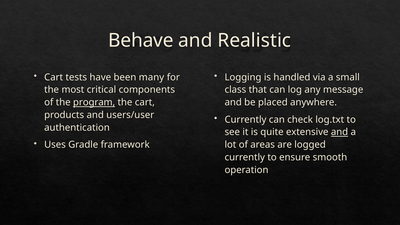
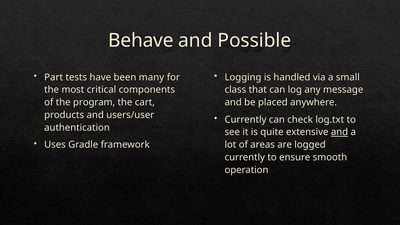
Realistic: Realistic -> Possible
Cart at (54, 77): Cart -> Part
program underline: present -> none
